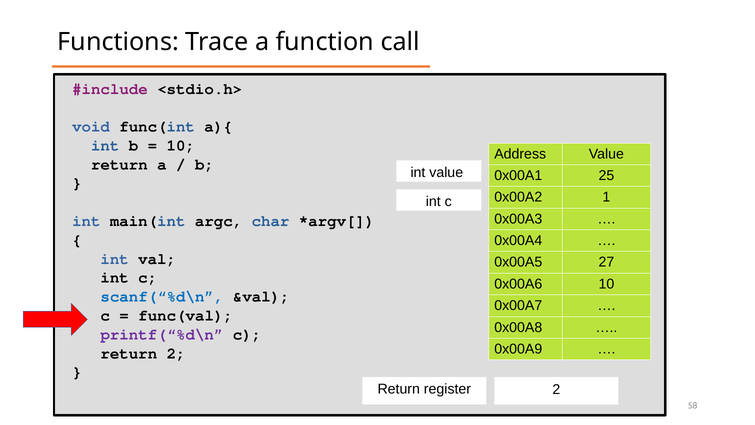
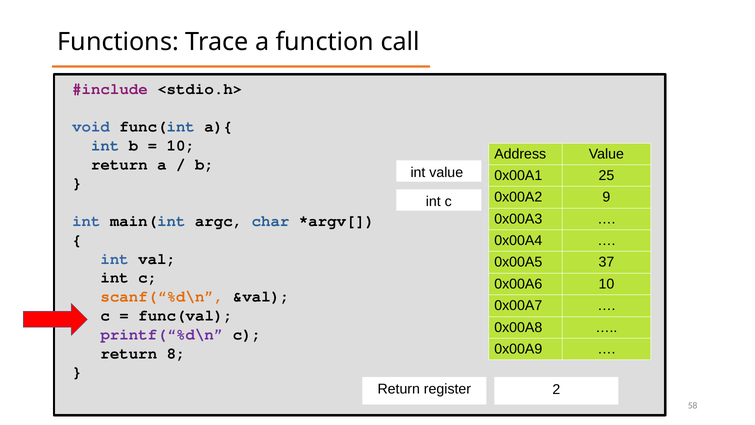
1: 1 -> 9
27: 27 -> 37
scanf(“%d\n colour: blue -> orange
return 2: 2 -> 8
